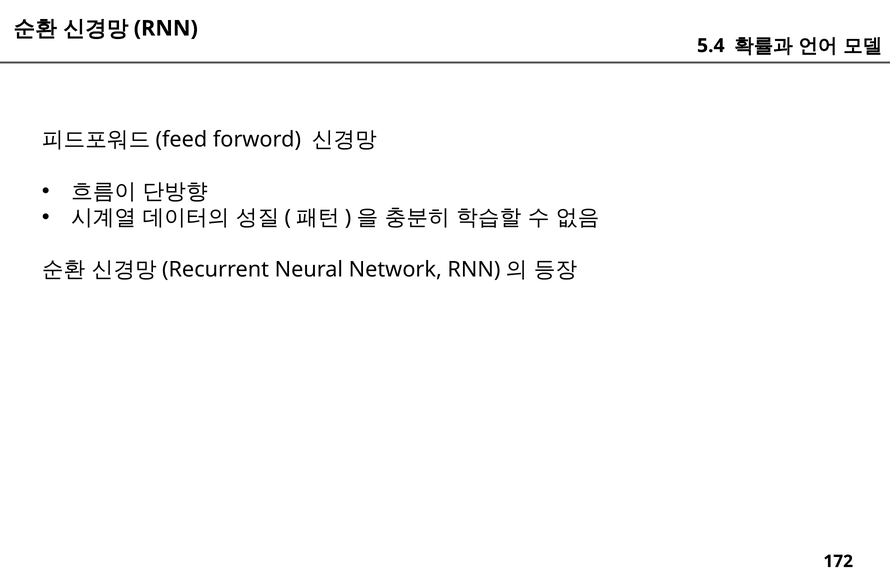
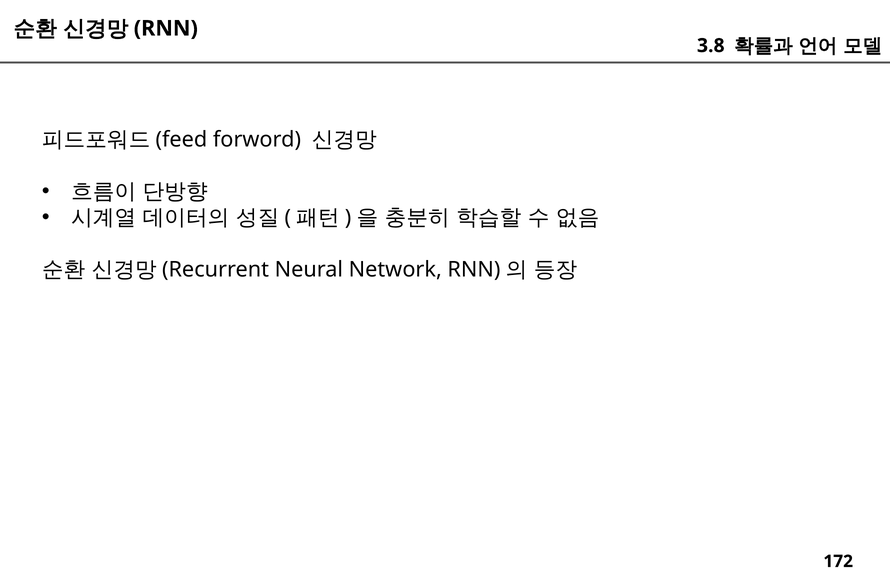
5.4: 5.4 -> 3.8
